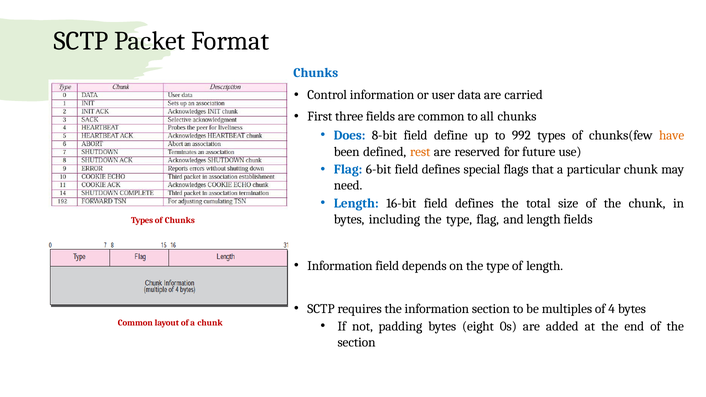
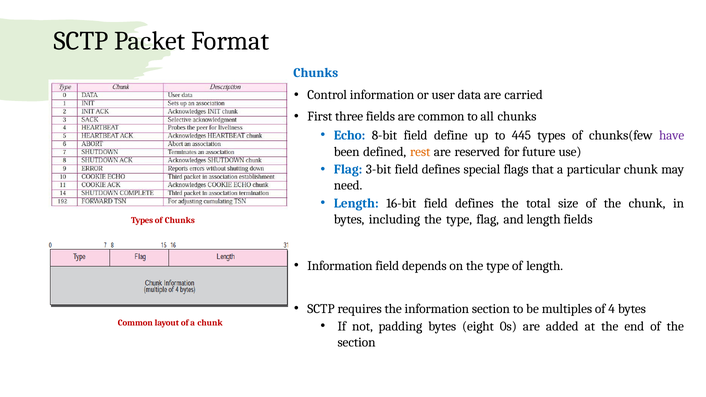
Does: Does -> Echo
992: 992 -> 445
have colour: orange -> purple
6-bit: 6-bit -> 3-bit
